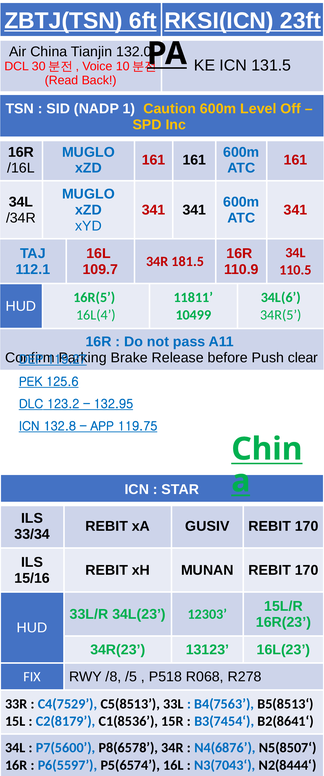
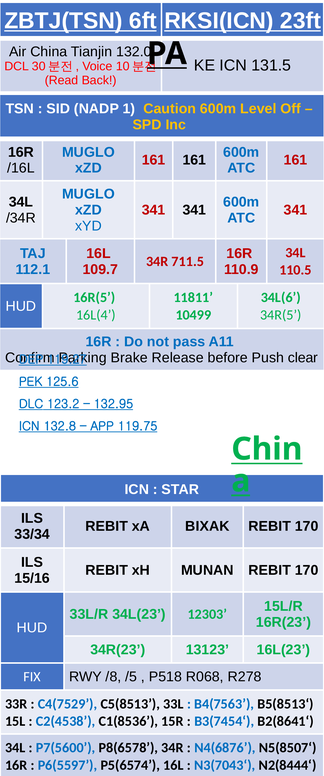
181.5: 181.5 -> 711.5
GUSIV: GUSIV -> BIXAK
C2(8179: C2(8179 -> C2(4538
